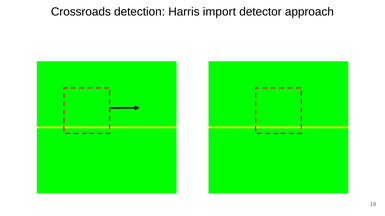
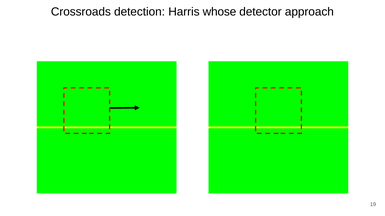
import: import -> whose
